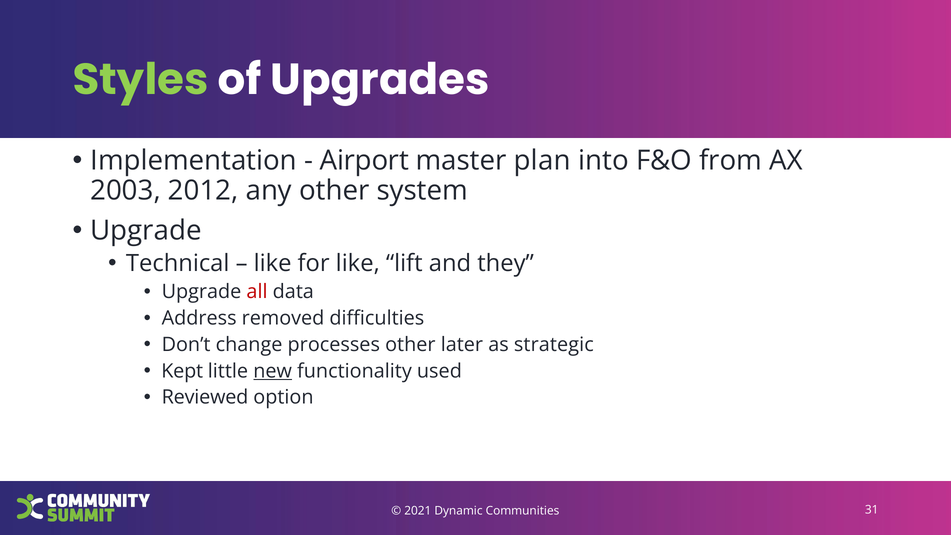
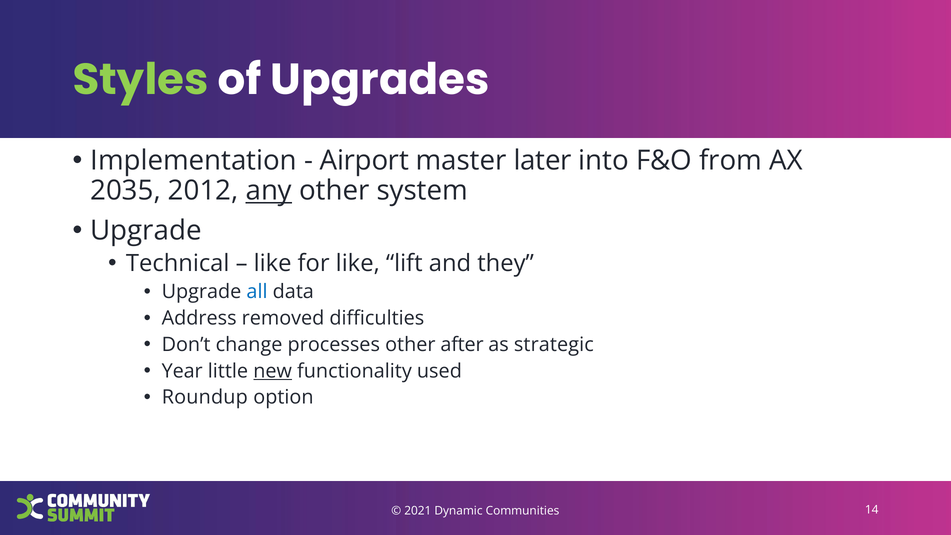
plan: plan -> later
2003: 2003 -> 2035
any underline: none -> present
all colour: red -> blue
later: later -> after
Kept: Kept -> Year
Reviewed: Reviewed -> Roundup
31: 31 -> 14
